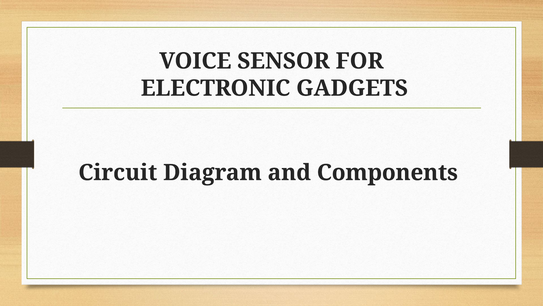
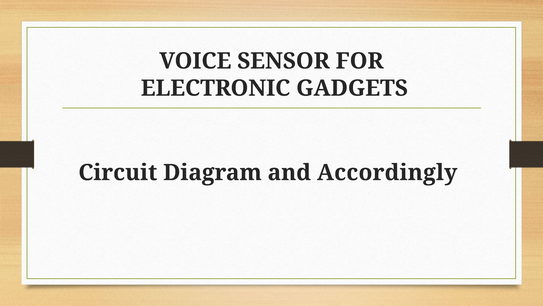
Components: Components -> Accordingly
